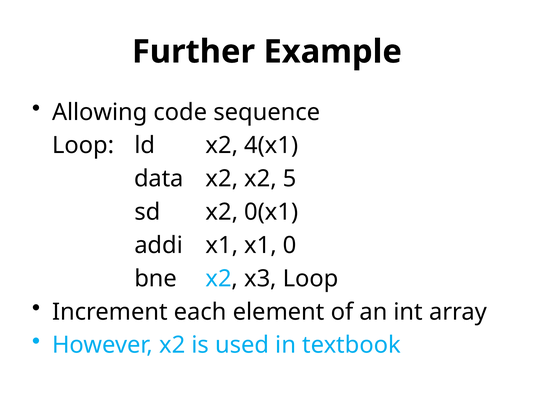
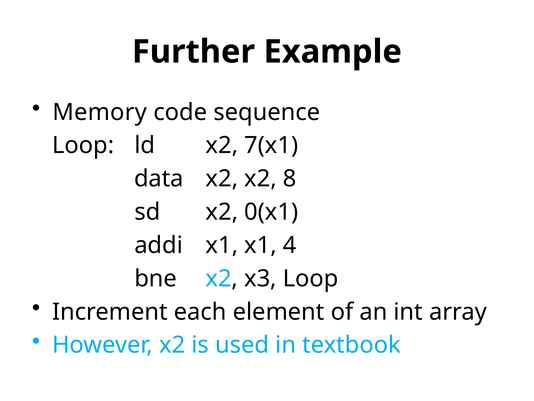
Allowing: Allowing -> Memory
4(x1: 4(x1 -> 7(x1
5: 5 -> 8
0: 0 -> 4
